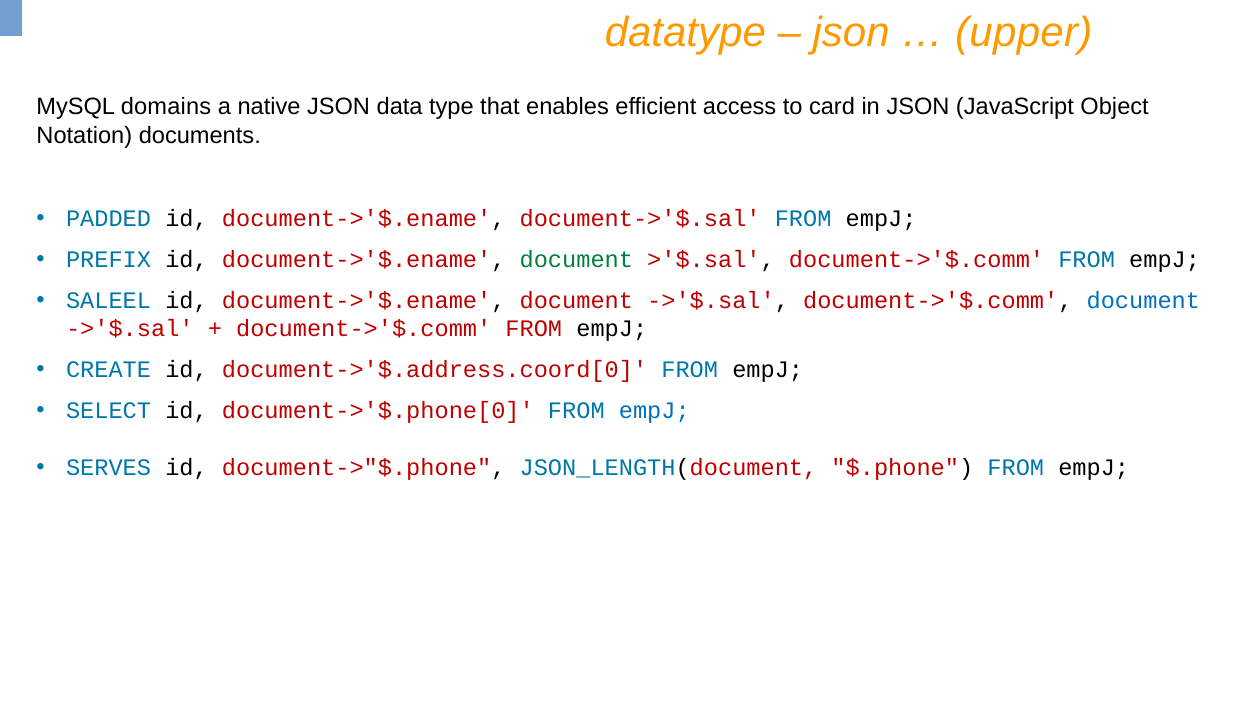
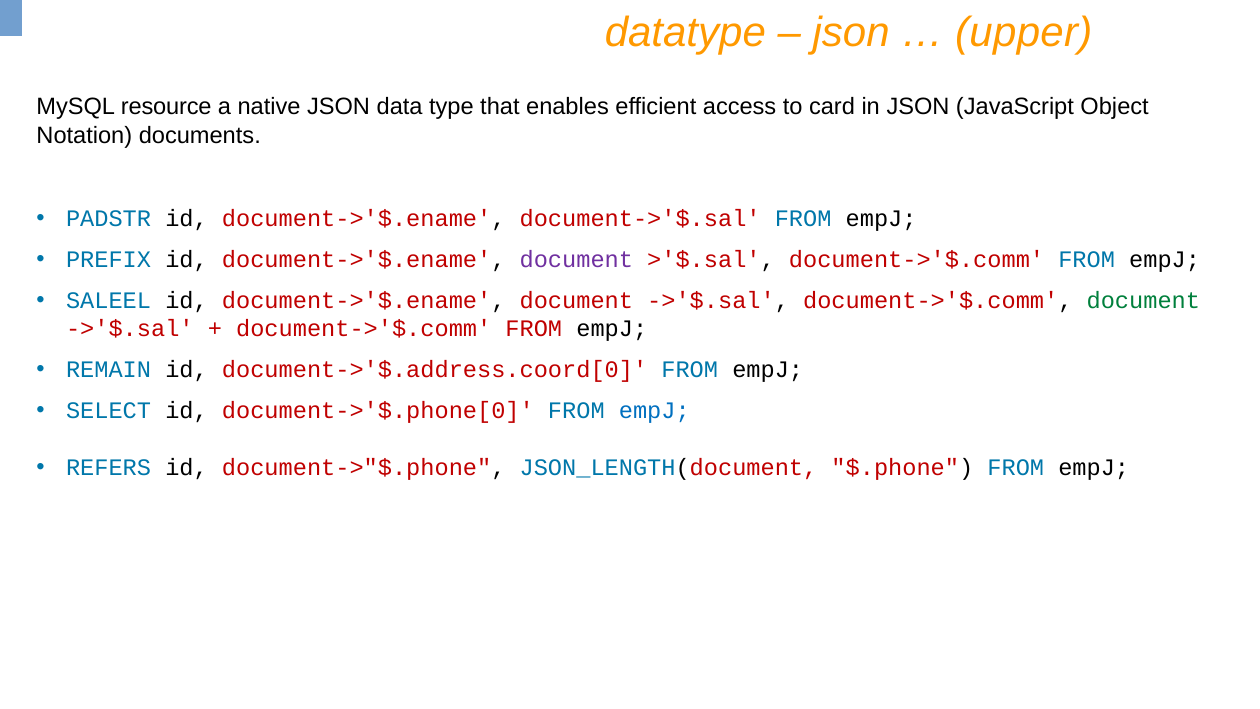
domains: domains -> resource
PADDED: PADDED -> PADSTR
document at (576, 259) colour: green -> purple
document at (1143, 300) colour: blue -> green
CREATE: CREATE -> REMAIN
SERVES: SERVES -> REFERS
